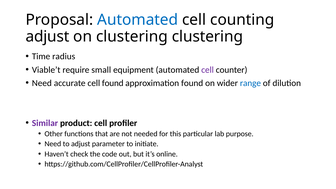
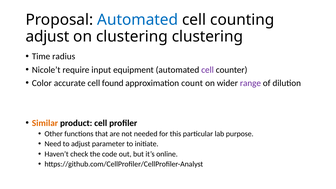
Viable’t: Viable’t -> Nicole’t
small: small -> input
Need at (42, 83): Need -> Color
approximation found: found -> count
range colour: blue -> purple
Similar colour: purple -> orange
